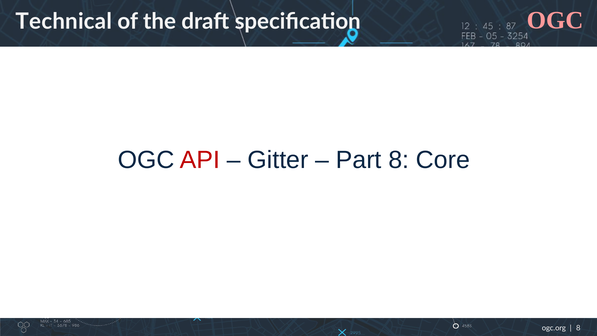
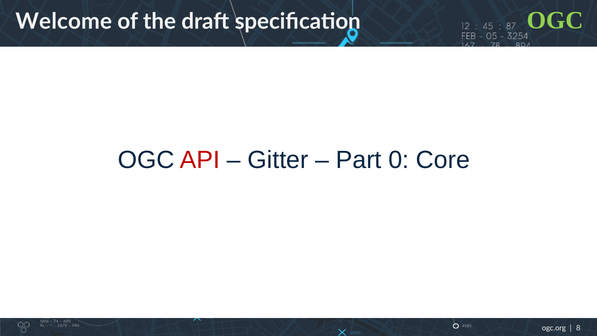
OGC at (555, 20) colour: pink -> light green
Technical: Technical -> Welcome
Part 8: 8 -> 0
